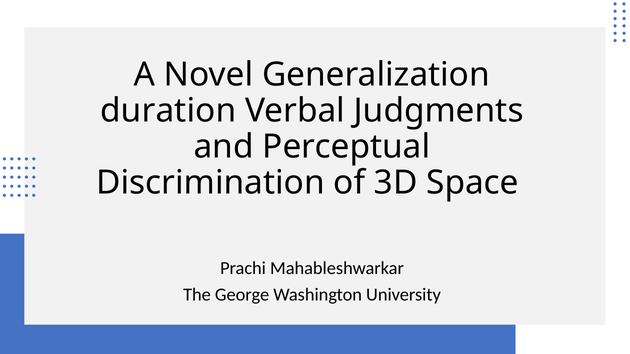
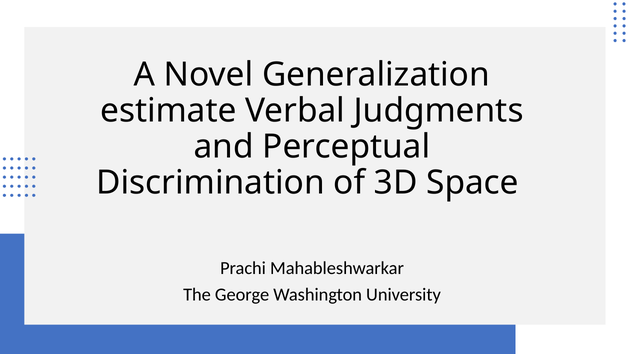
duration: duration -> estimate
